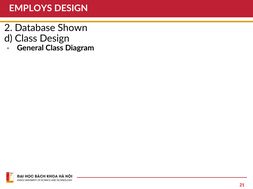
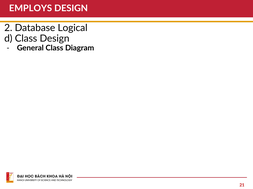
Shown: Shown -> Logical
